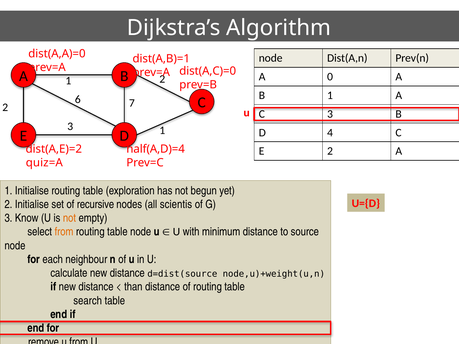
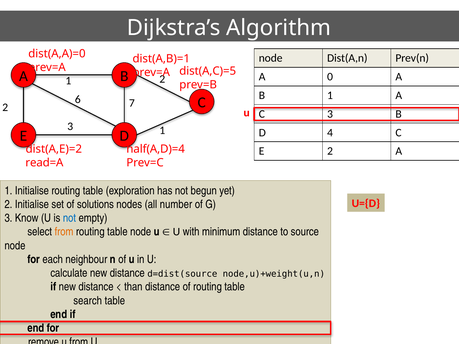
dist(A,C)=0: dist(A,C)=0 -> dist(A,C)=5
quiz=A: quiz=A -> read=A
recursive: recursive -> solutions
scientis: scientis -> number
not at (69, 218) colour: orange -> blue
